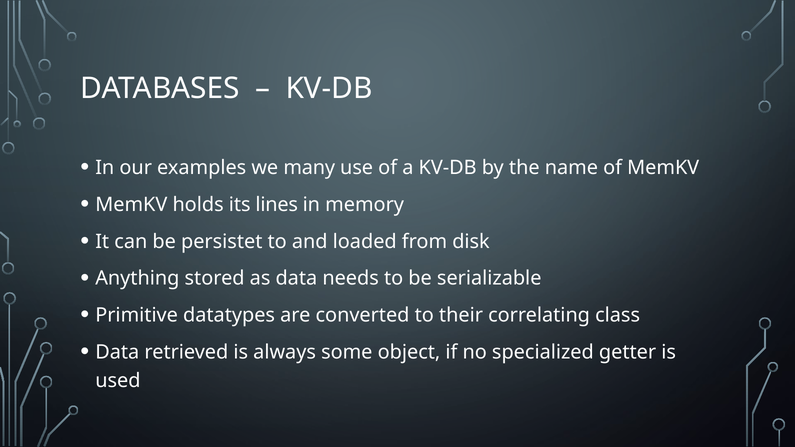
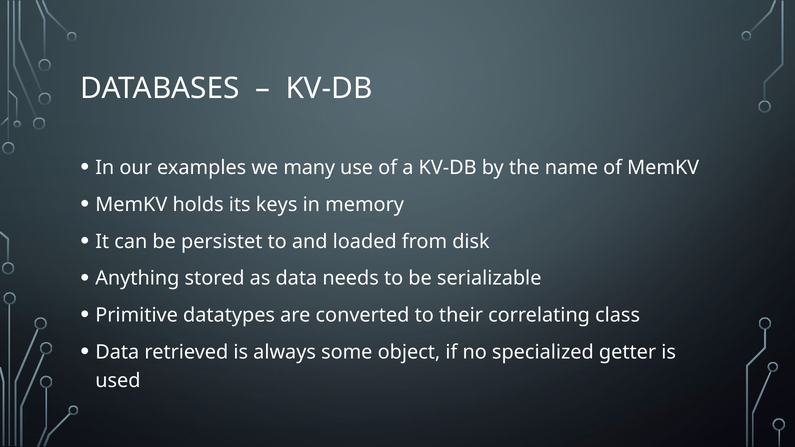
lines: lines -> keys
